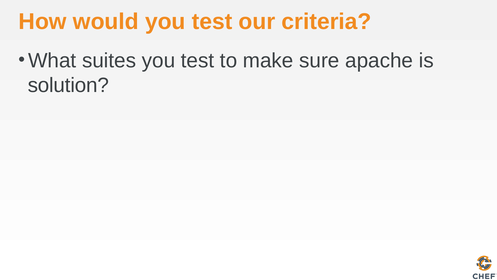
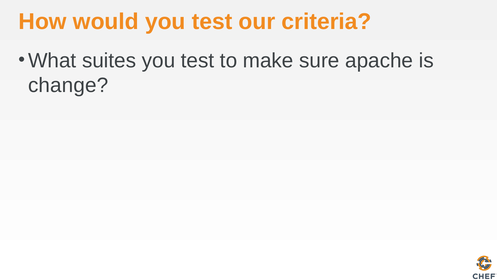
solution: solution -> change
